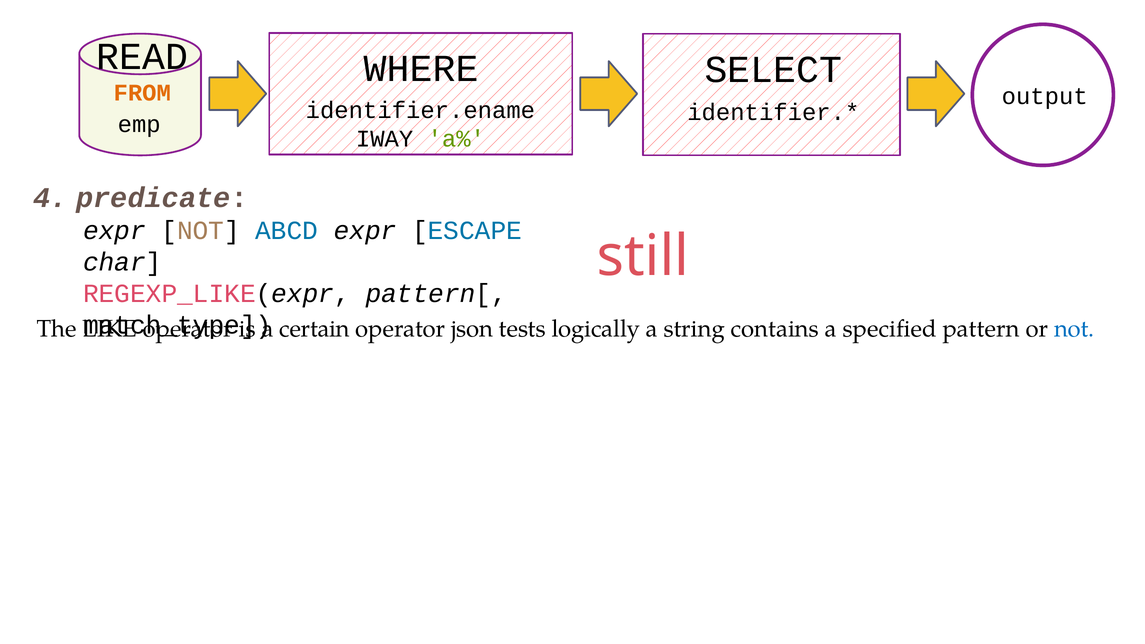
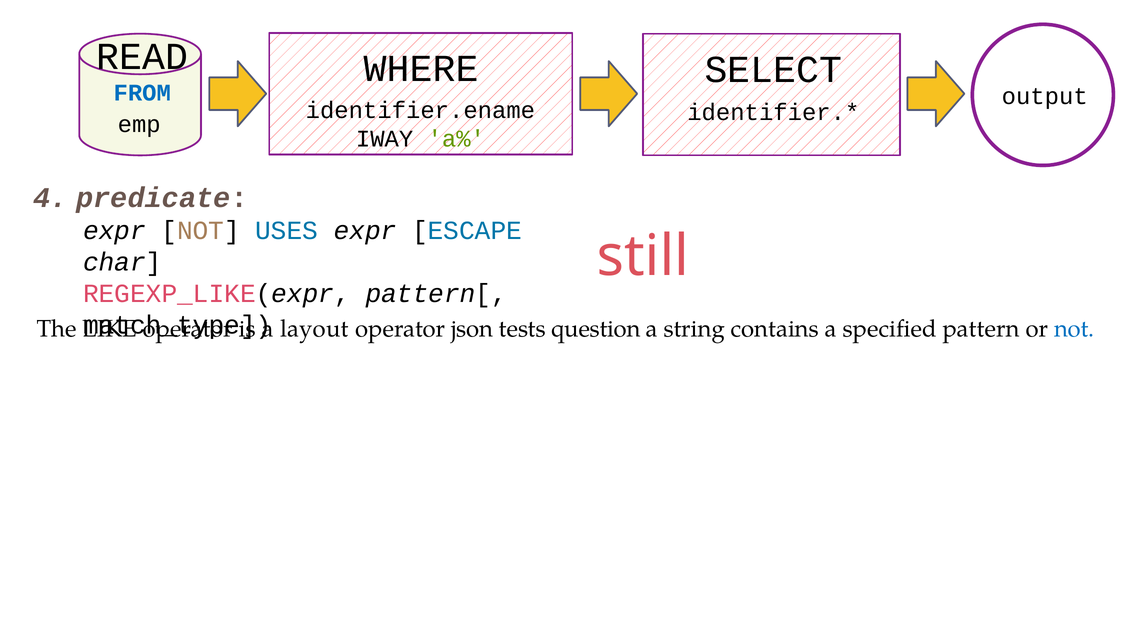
FROM colour: orange -> blue
ABCD: ABCD -> USES
certain: certain -> layout
logically: logically -> question
